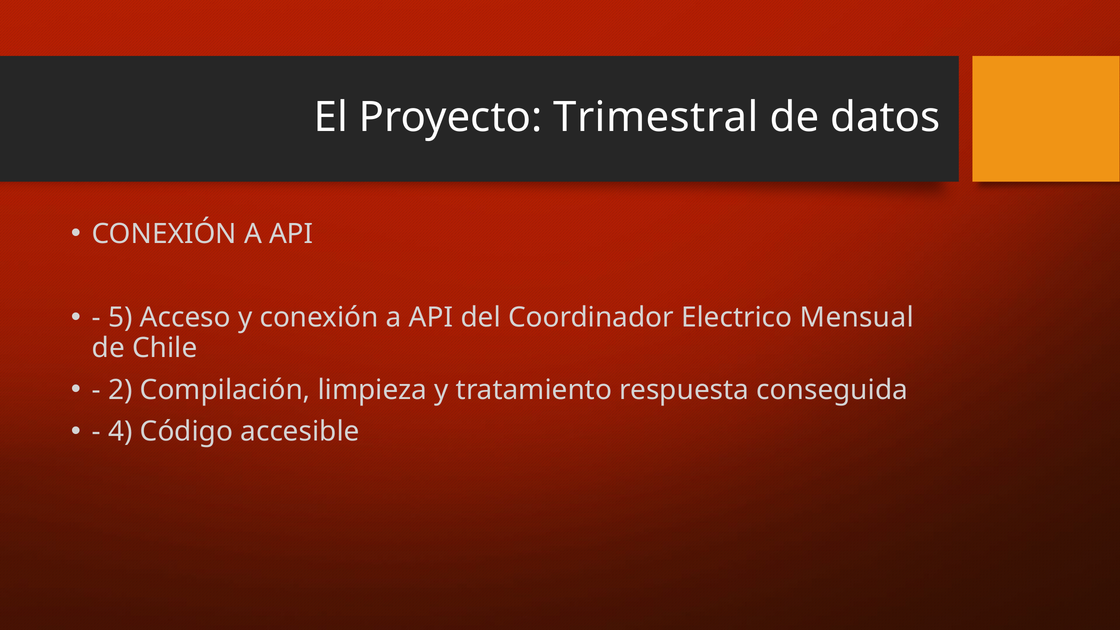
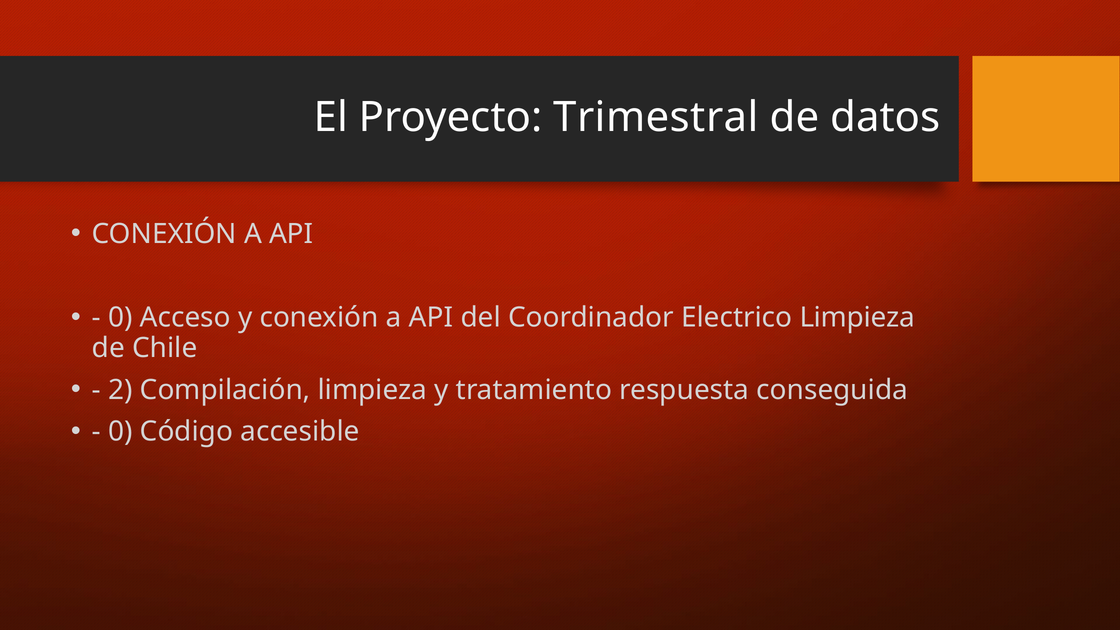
5 at (120, 318): 5 -> 0
Electrico Mensual: Mensual -> Limpieza
4 at (120, 432): 4 -> 0
